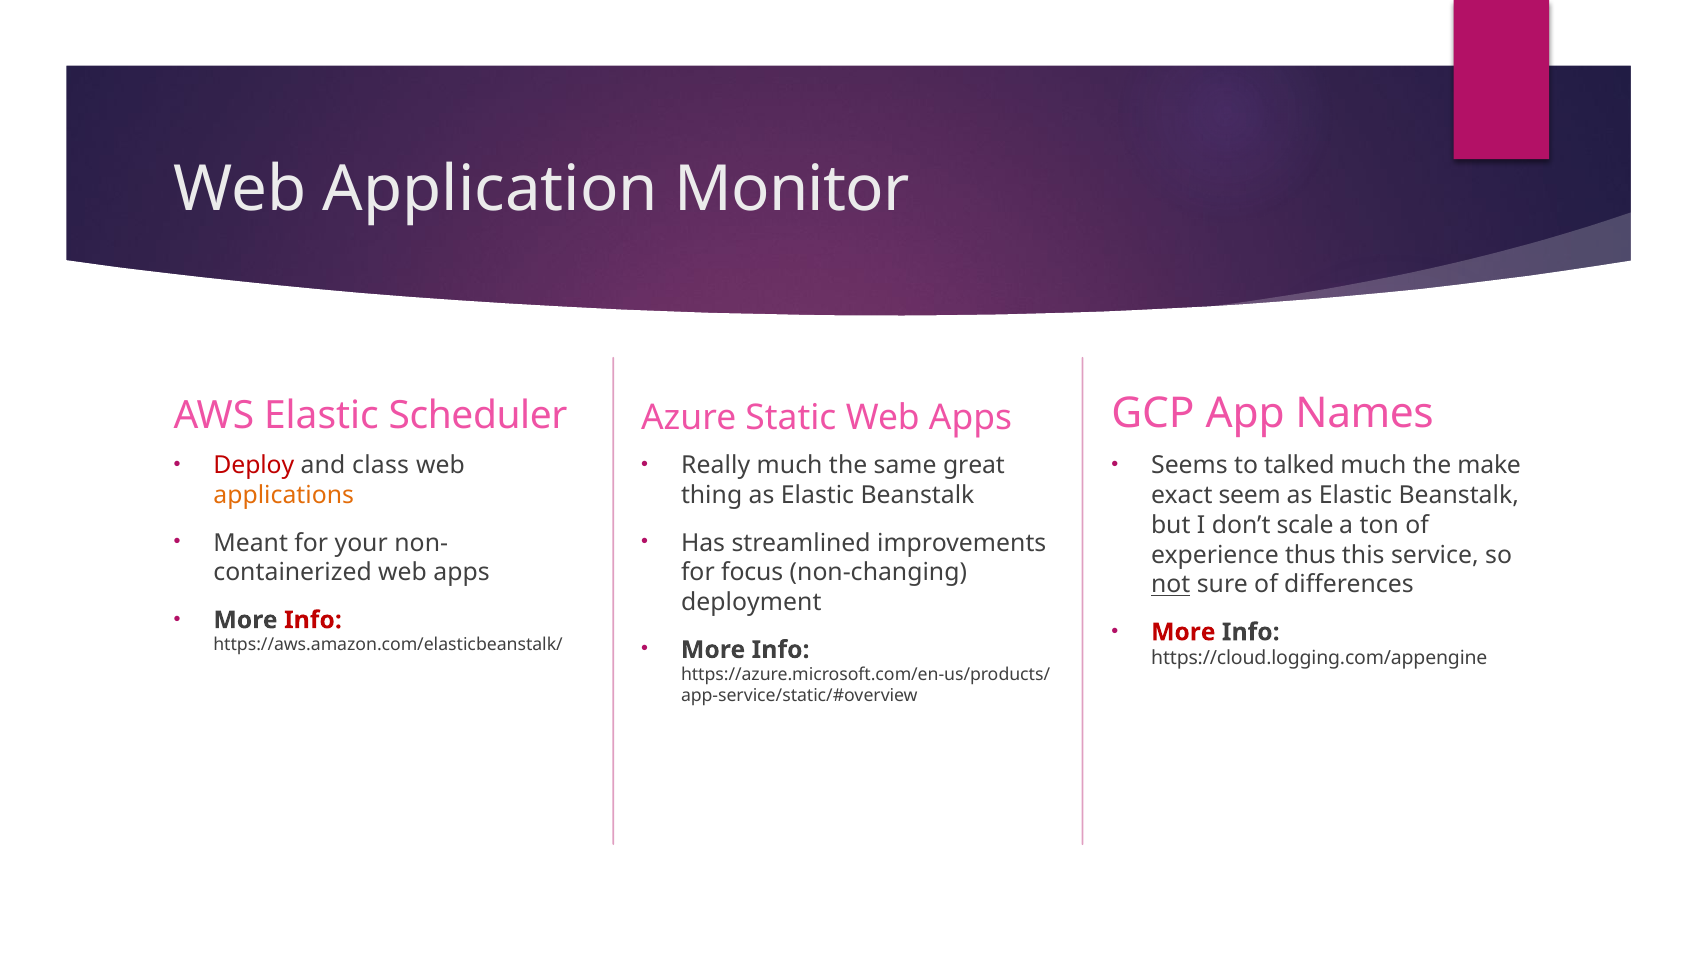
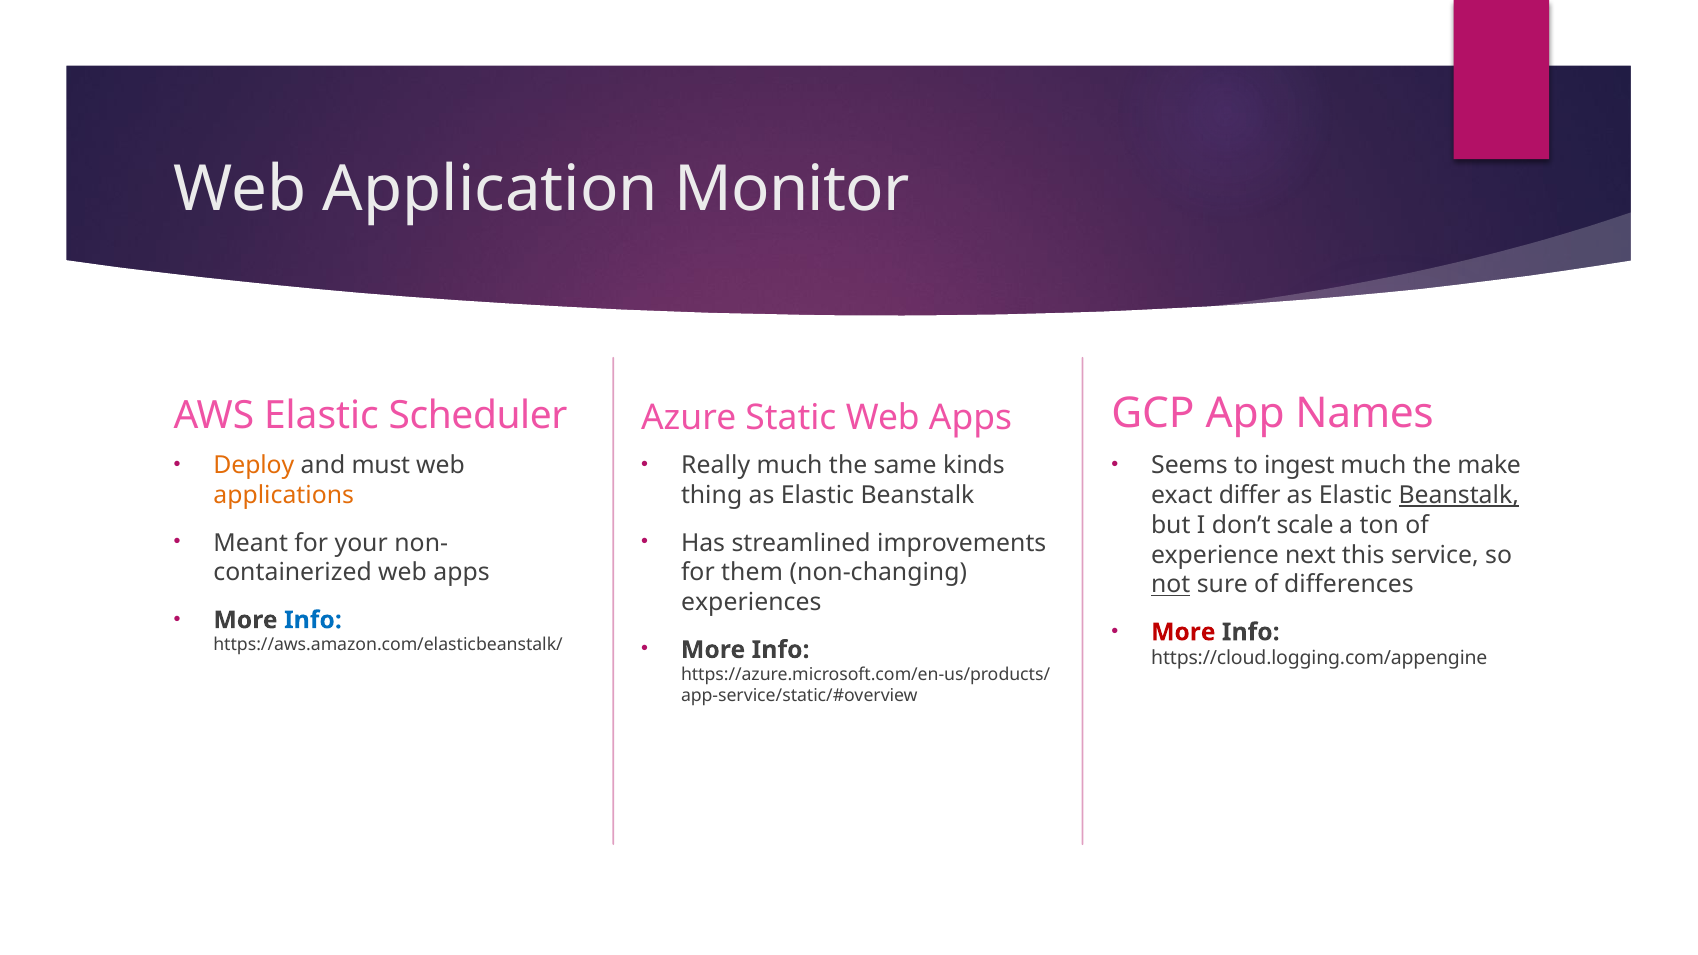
Deploy colour: red -> orange
class: class -> must
great: great -> kinds
talked: talked -> ingest
seem: seem -> differ
Beanstalk at (1459, 496) underline: none -> present
thus: thus -> next
focus: focus -> them
deployment: deployment -> experiences
Info at (313, 620) colour: red -> blue
